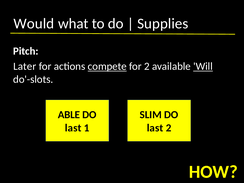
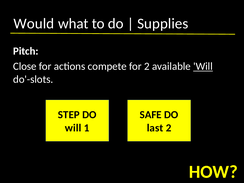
Later: Later -> Close
compete underline: present -> none
ABLE: ABLE -> STEP
SLIM: SLIM -> SAFE
last at (73, 128): last -> will
